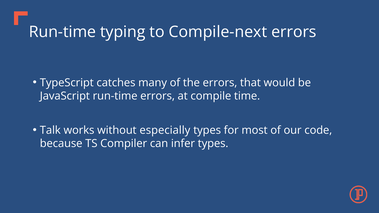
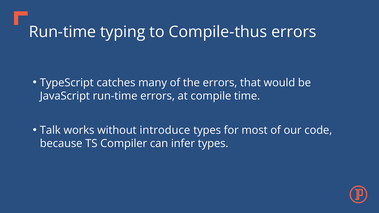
Compile-next: Compile-next -> Compile-thus
especially: especially -> introduce
